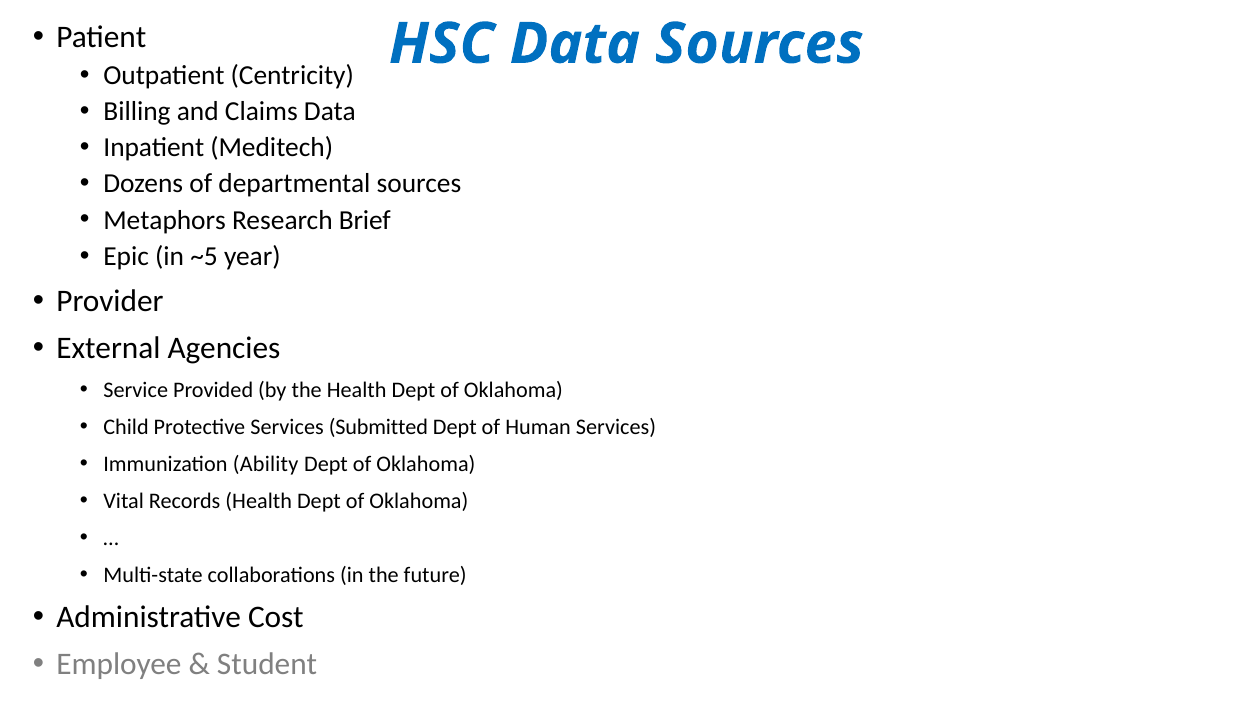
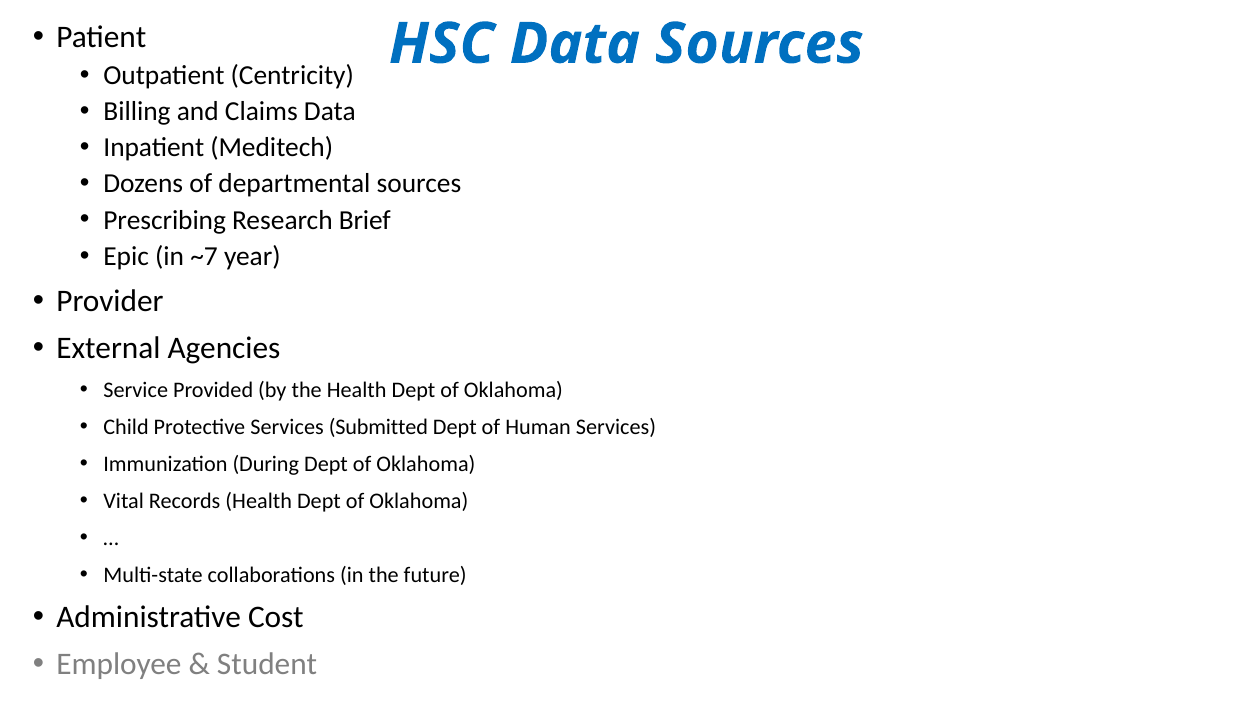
Metaphors: Metaphors -> Prescribing
~5: ~5 -> ~7
Ability: Ability -> During
